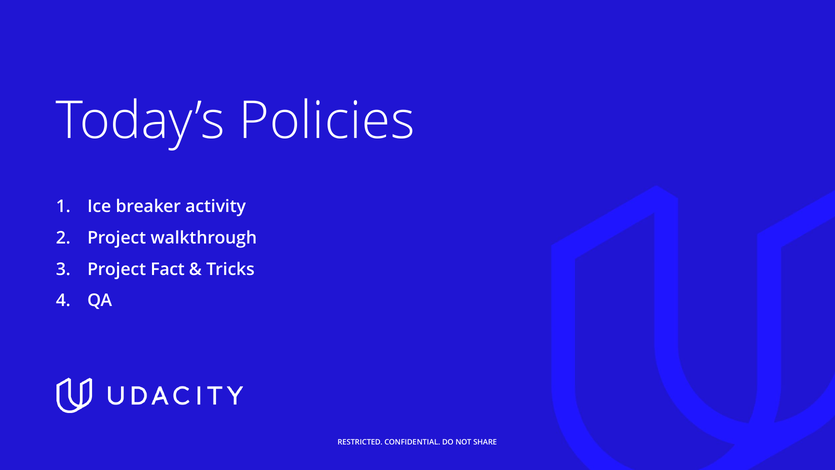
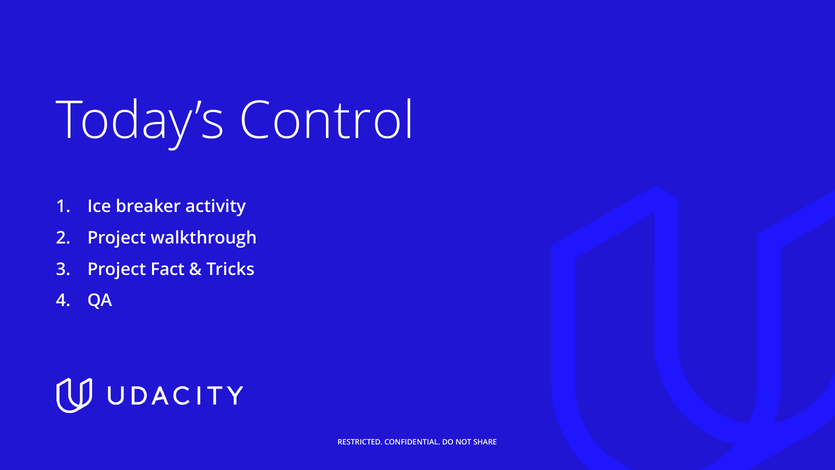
Policies: Policies -> Control
